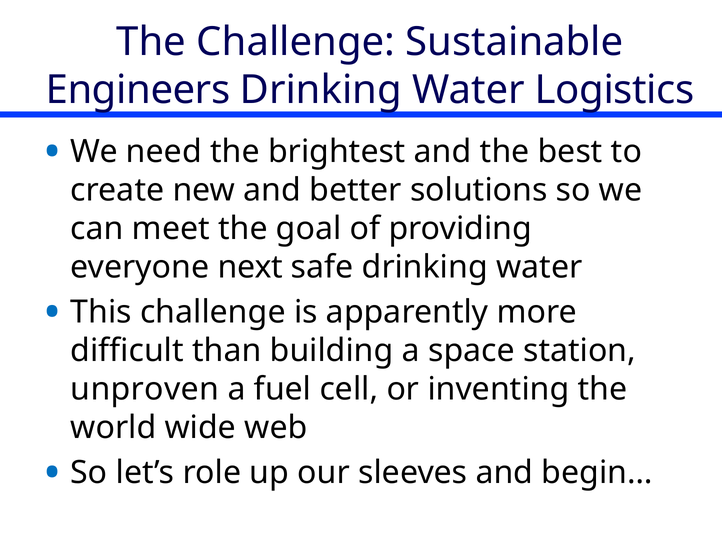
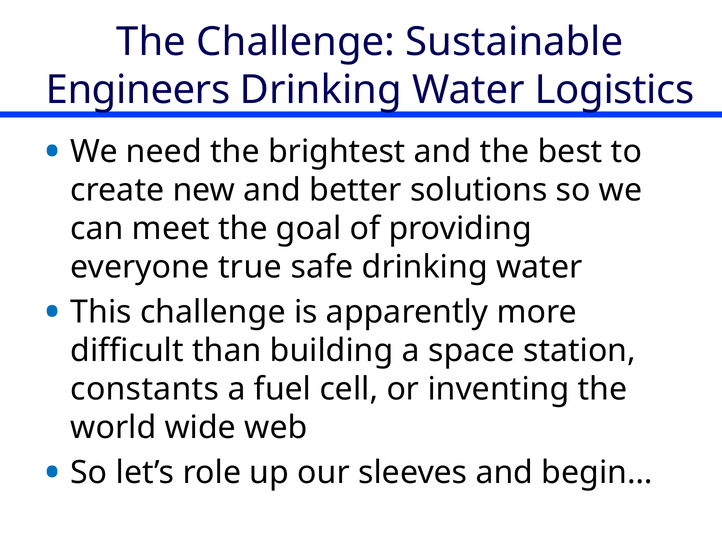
next: next -> true
unproven: unproven -> constants
